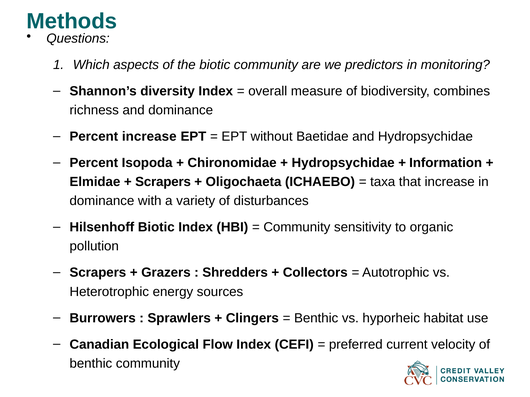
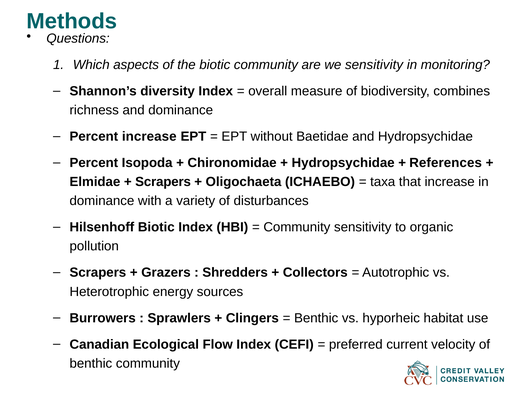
we predictors: predictors -> sensitivity
Information: Information -> References
